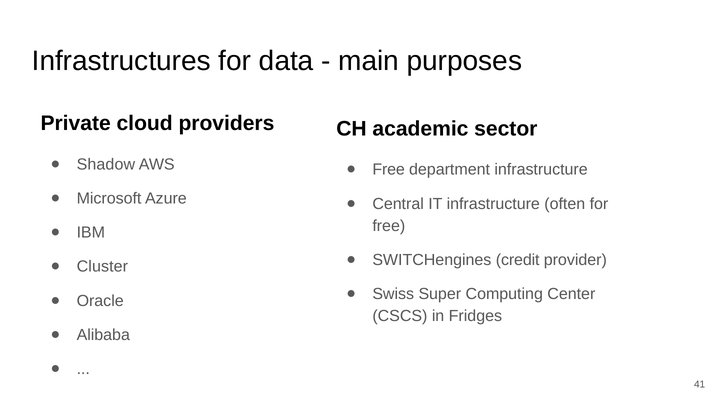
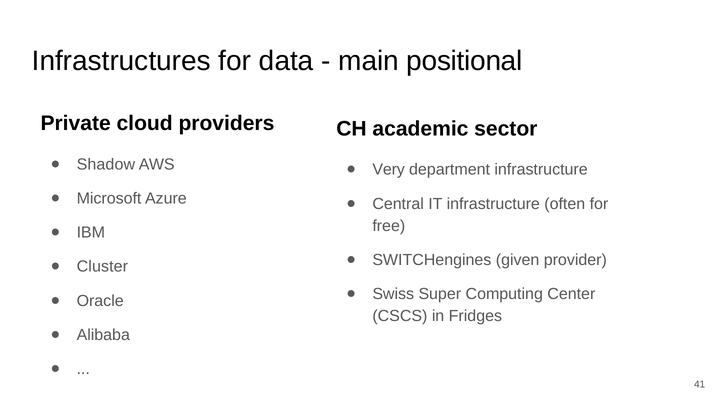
purposes: purposes -> positional
Free at (389, 170): Free -> Very
credit: credit -> given
